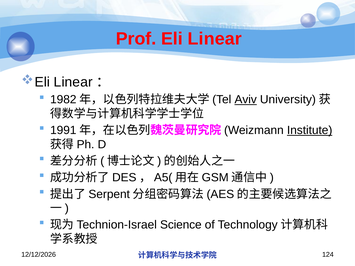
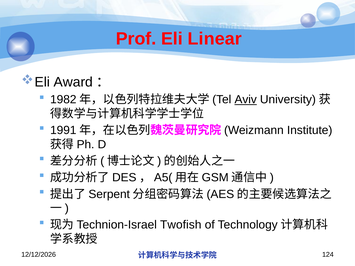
Linear at (73, 82): Linear -> Award
Institute underline: present -> none
Science: Science -> Twofish
